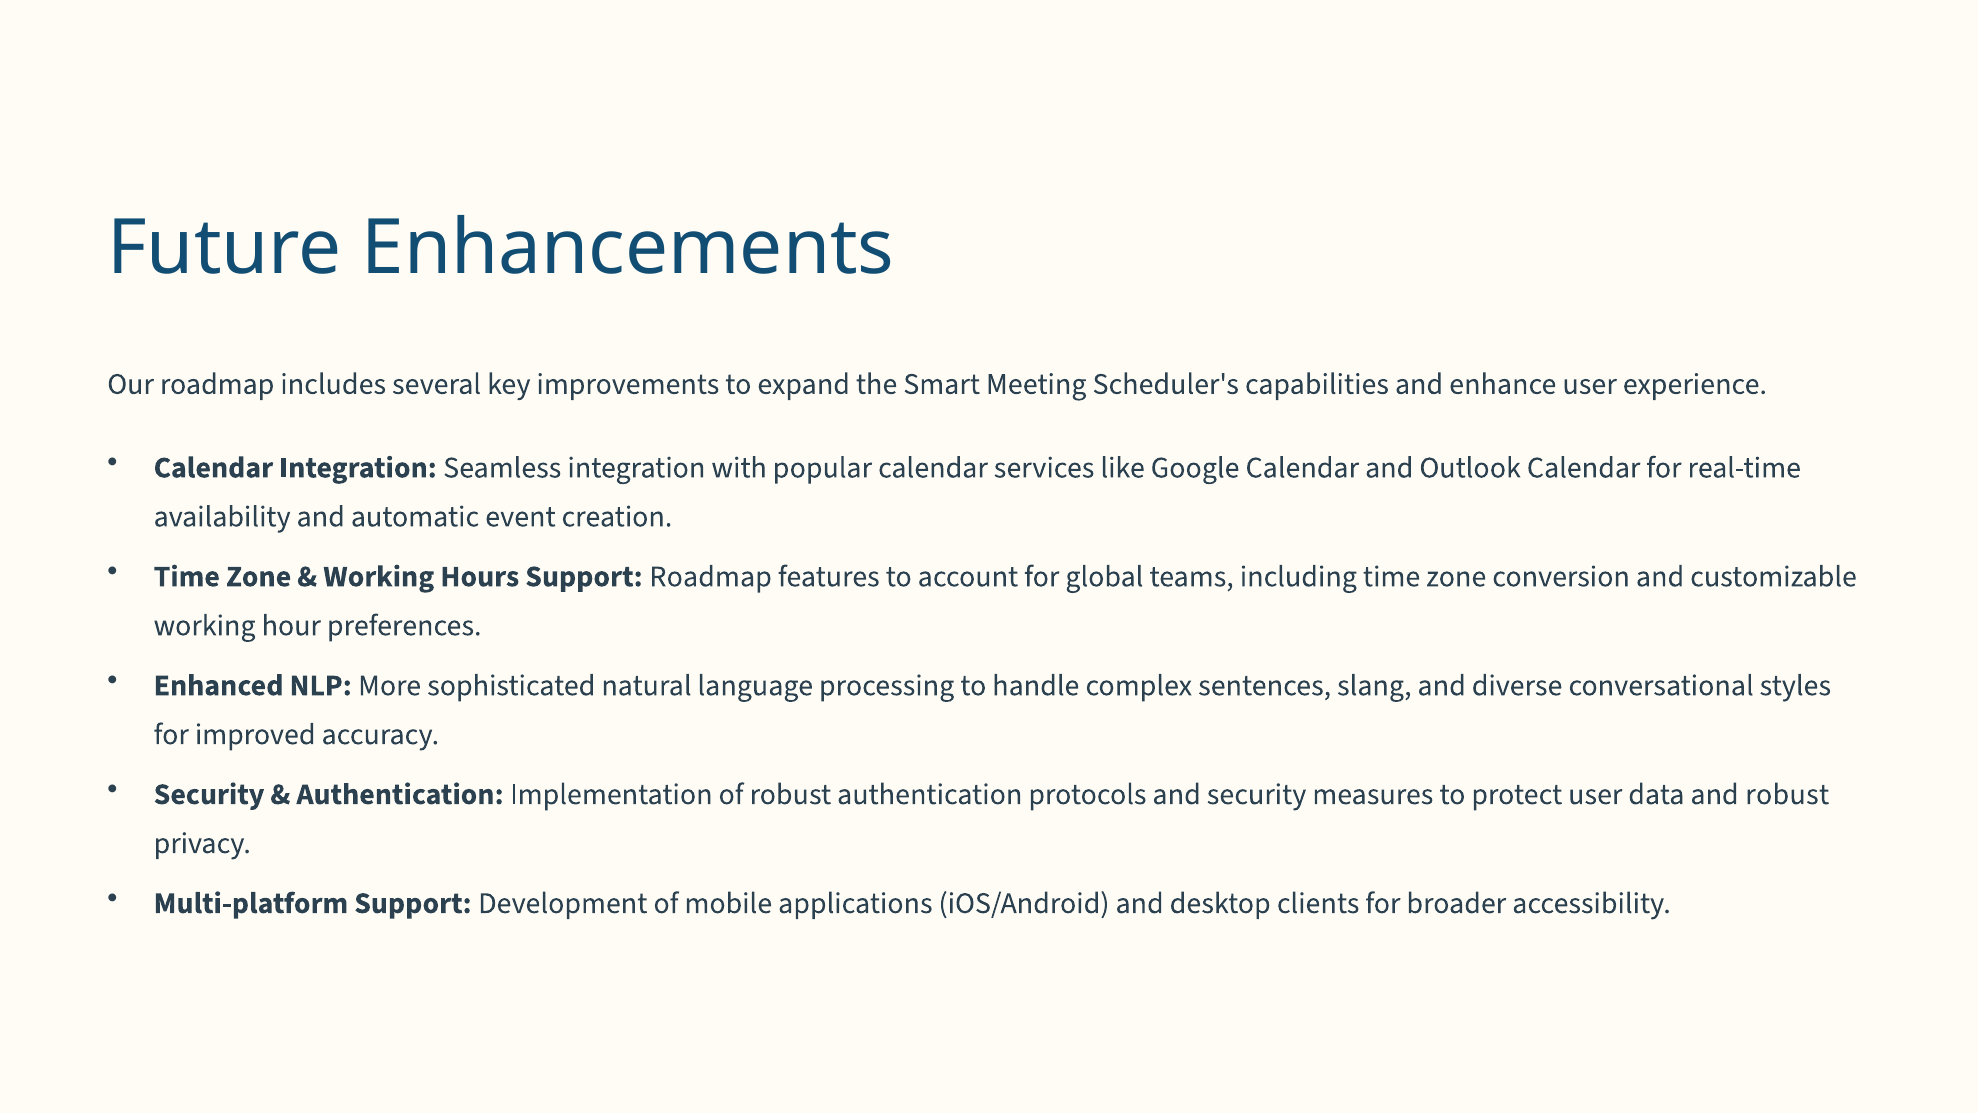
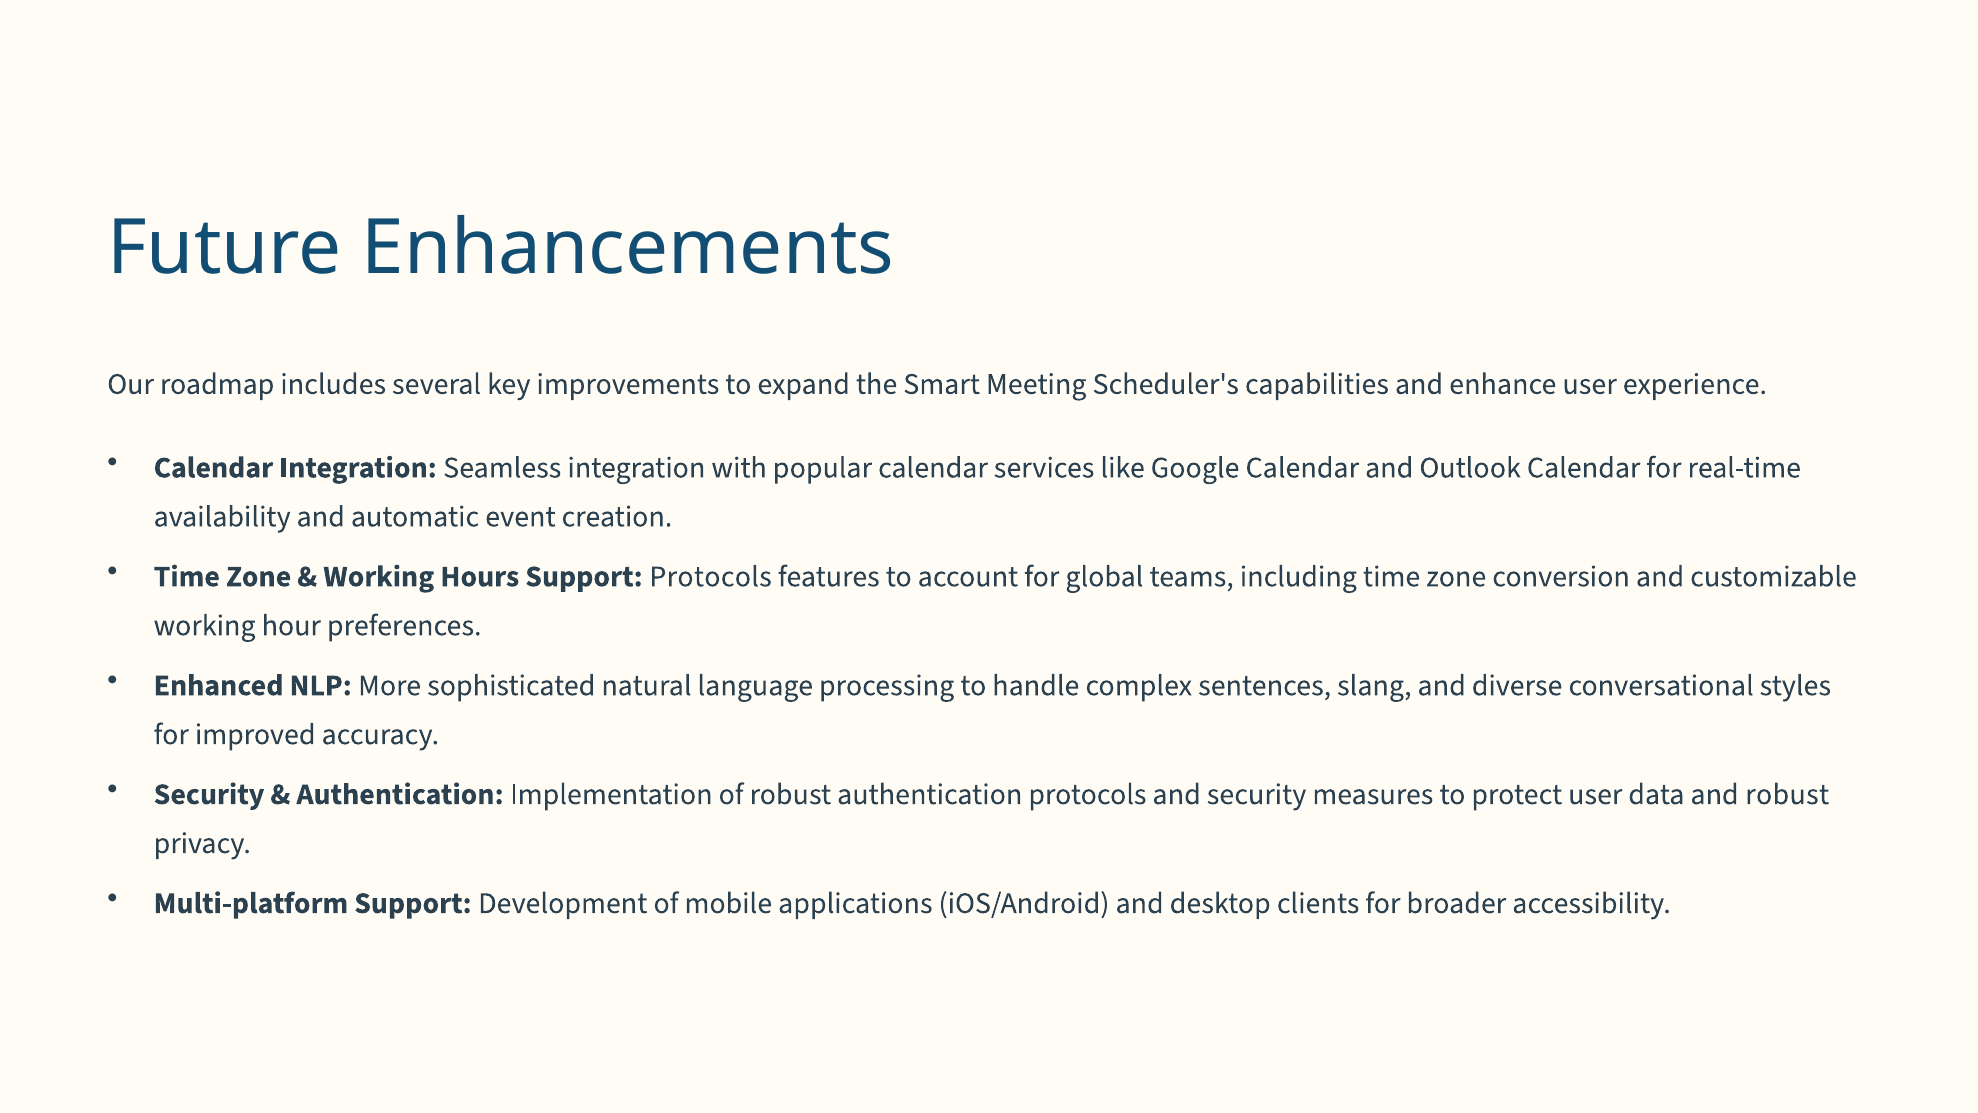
Support Roadmap: Roadmap -> Protocols
